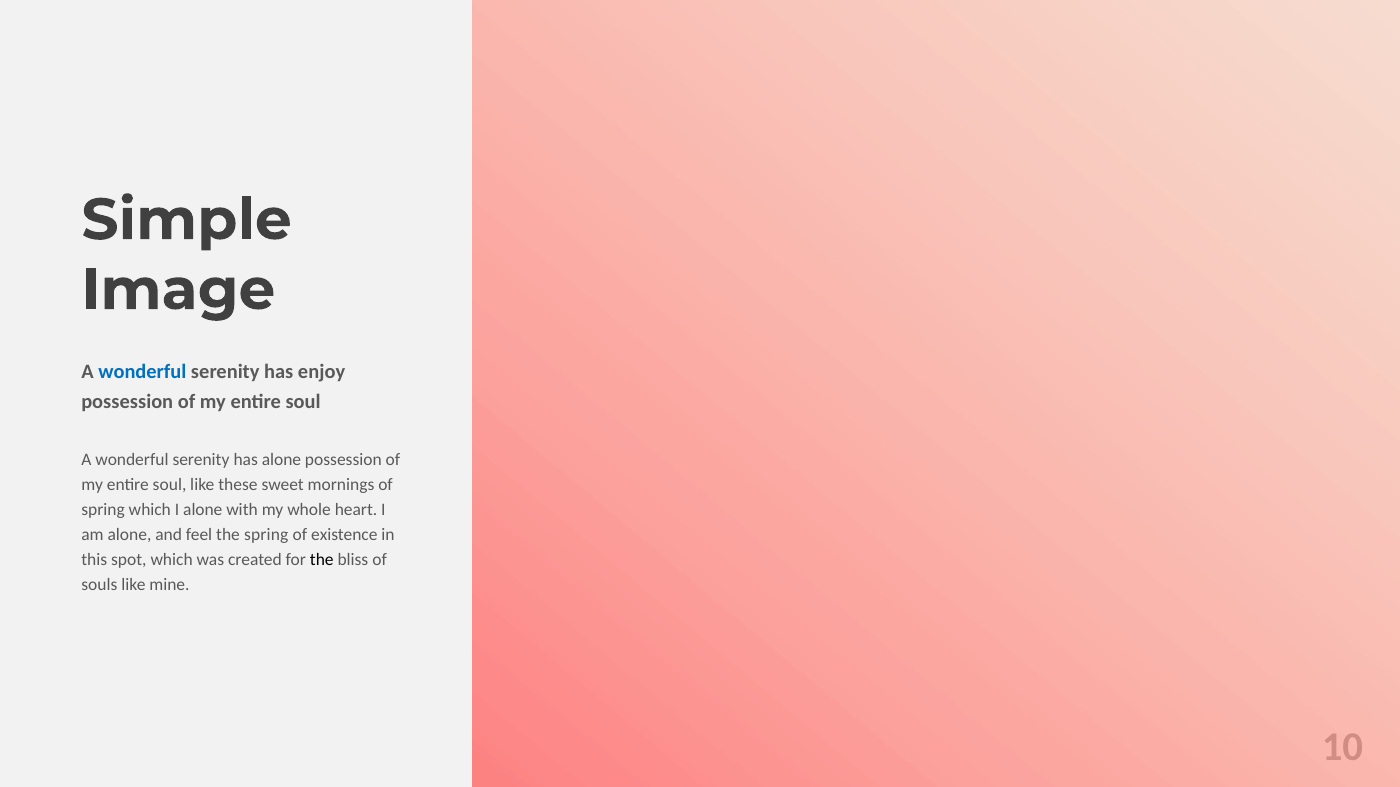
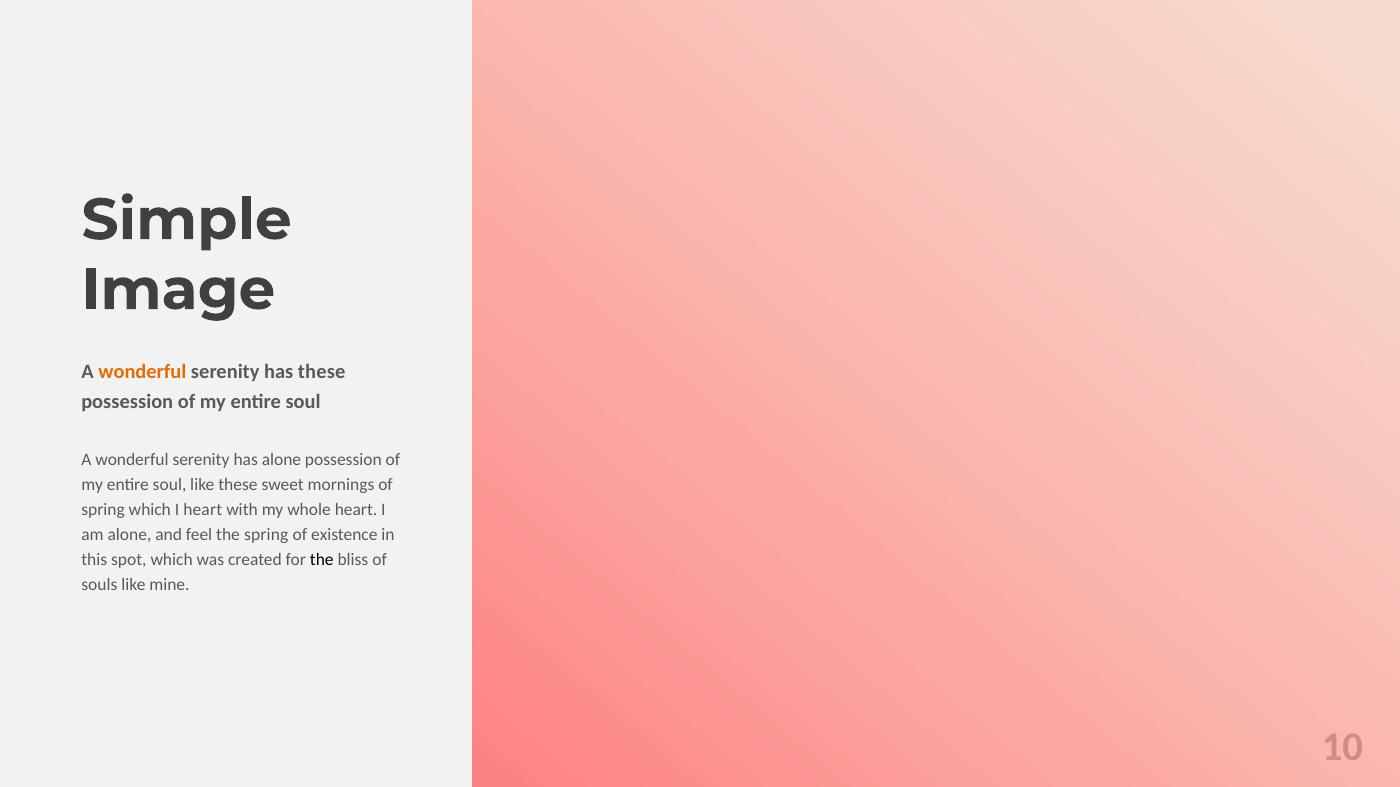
wonderful at (142, 372) colour: blue -> orange
has enjoy: enjoy -> these
I alone: alone -> heart
